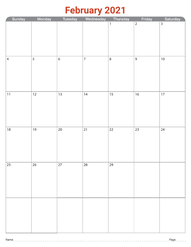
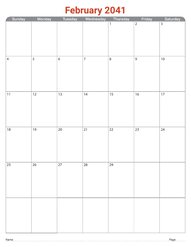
2021: 2021 -> 2041
